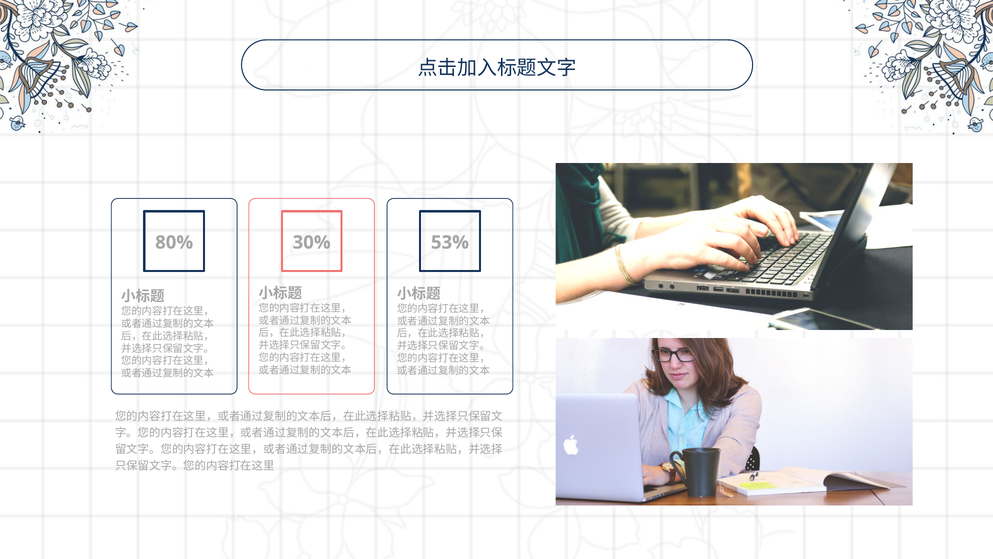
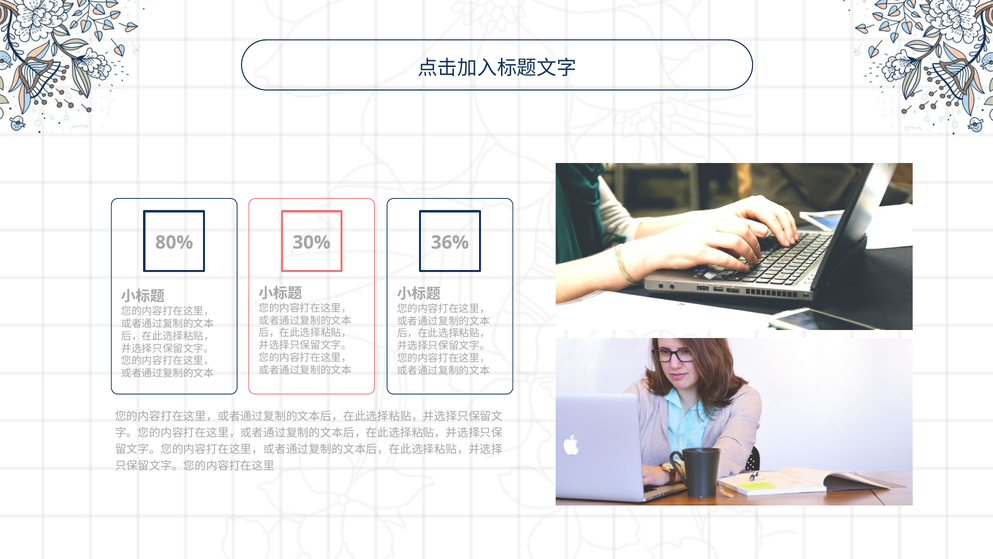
53%: 53% -> 36%
